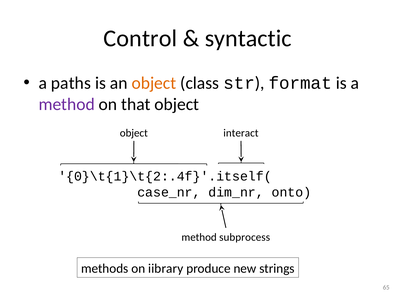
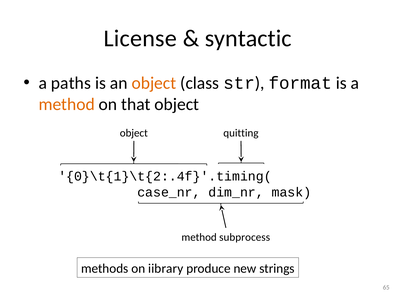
Control: Control -> License
method at (67, 104) colour: purple -> orange
interact: interact -> quitting
0}\t{1}\t{2:.4f}'.itself(: 0}\t{1}\t{2:.4f}'.itself( -> 0}\t{1}\t{2:.4f}'.timing(
onto: onto -> mask
